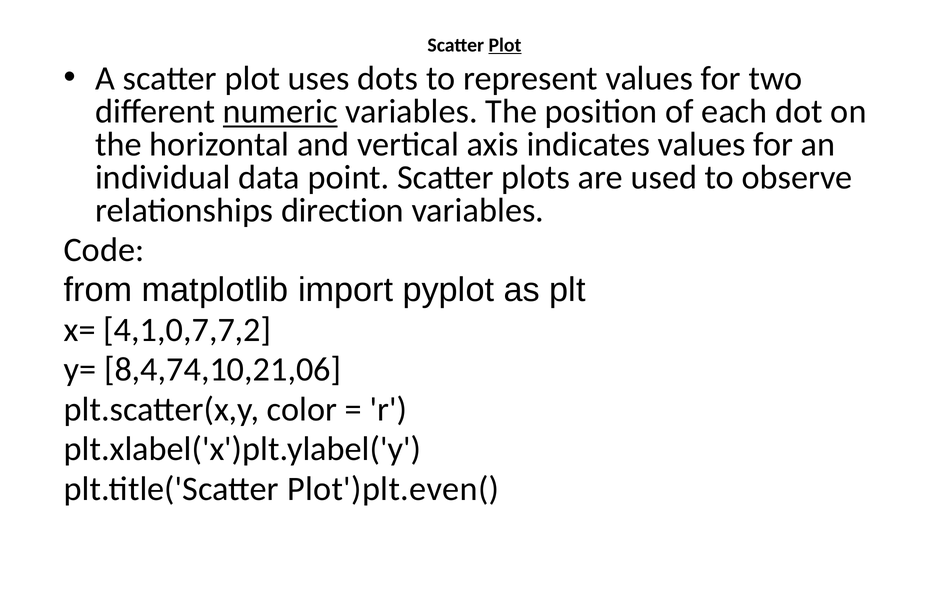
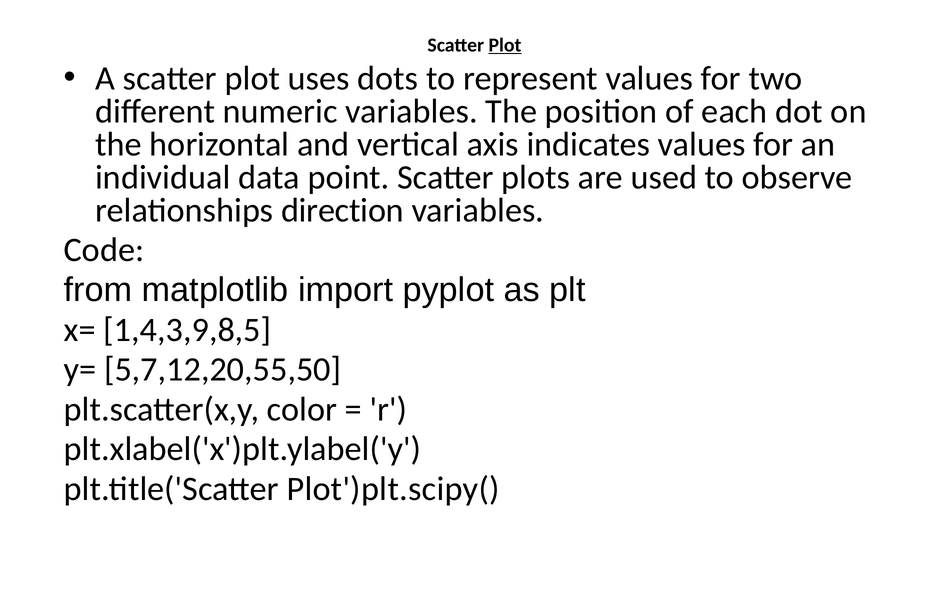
numeric underline: present -> none
4,1,0,7,7,2: 4,1,0,7,7,2 -> 1,4,3,9,8,5
8,4,74,10,21,06: 8,4,74,10,21,06 -> 5,7,12,20,55,50
Plot')plt.even(: Plot')plt.even( -> Plot')plt.scipy(
